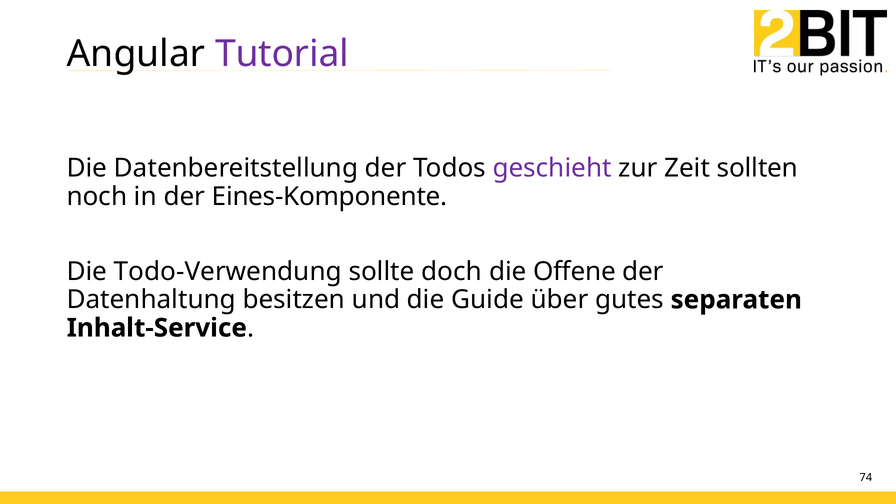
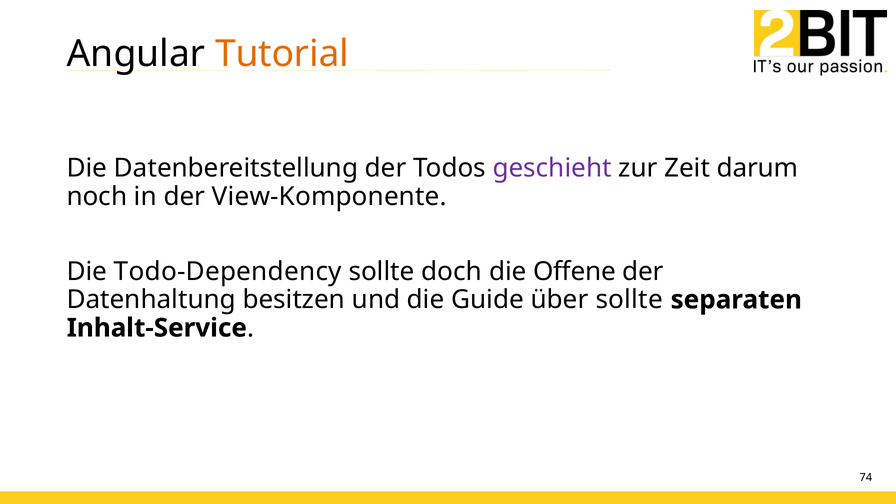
Tutorial colour: purple -> orange
sollten: sollten -> darum
Eines-Komponente: Eines-Komponente -> View-Komponente
Todo-Verwendung: Todo-Verwendung -> Todo-Dependency
über gutes: gutes -> sollte
